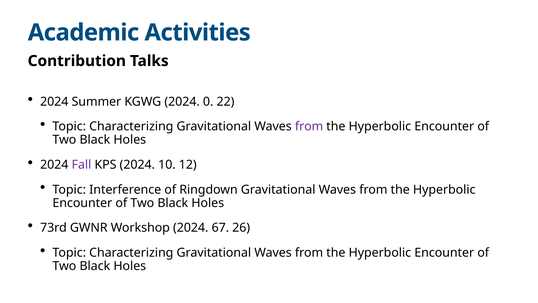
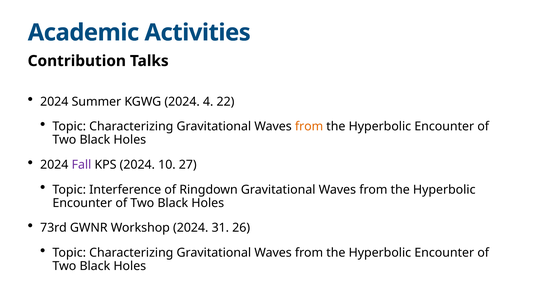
0: 0 -> 4
from at (309, 126) colour: purple -> orange
12: 12 -> 27
67: 67 -> 31
